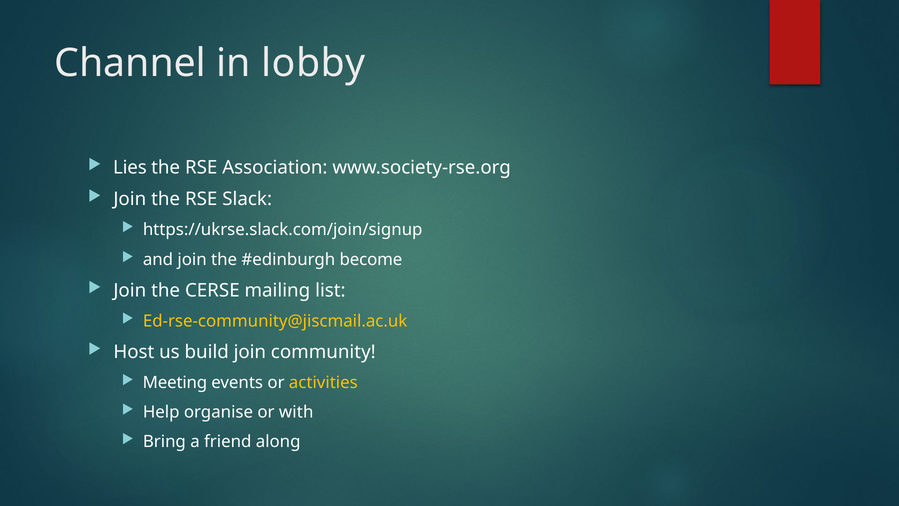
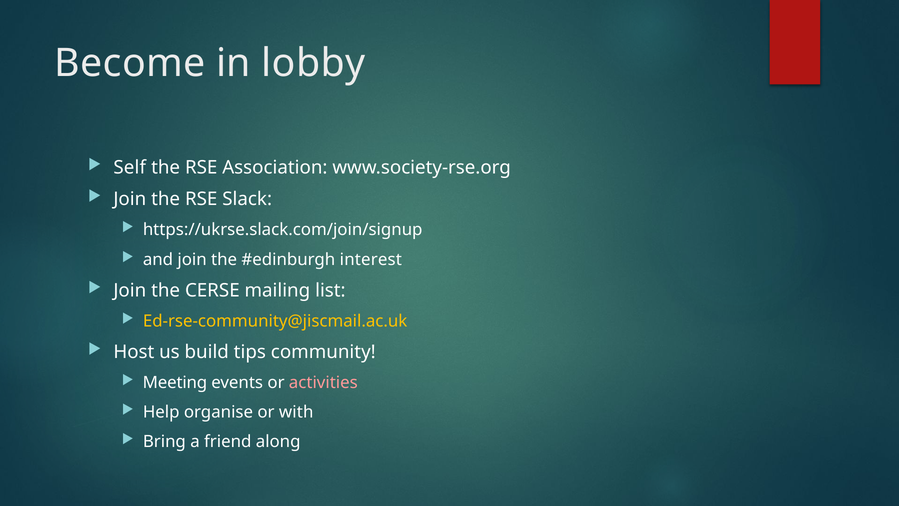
Channel: Channel -> Become
Lies: Lies -> Self
become: become -> interest
build join: join -> tips
activities colour: yellow -> pink
